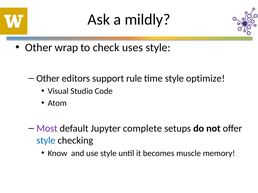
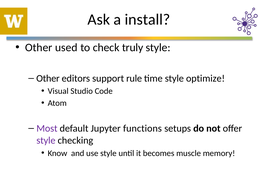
mildly: mildly -> install
wrap: wrap -> used
uses: uses -> truly
complete: complete -> functions
style at (46, 141) colour: blue -> purple
